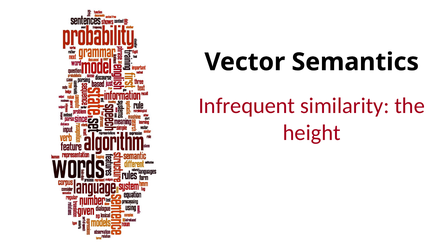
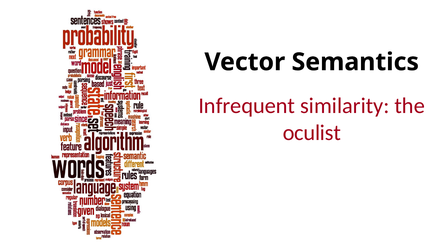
height: height -> oculist
